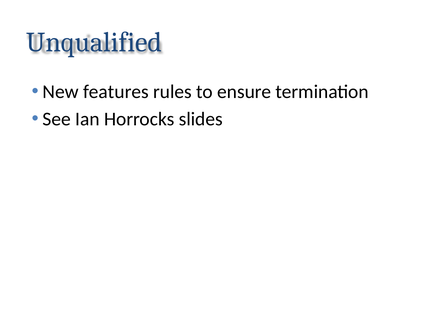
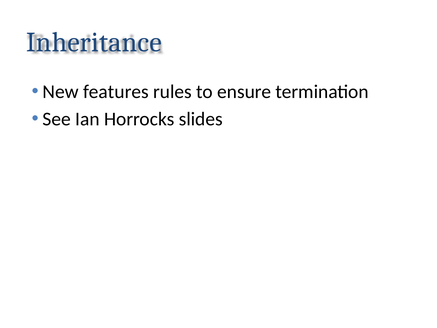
Unqualified: Unqualified -> Inheritance
